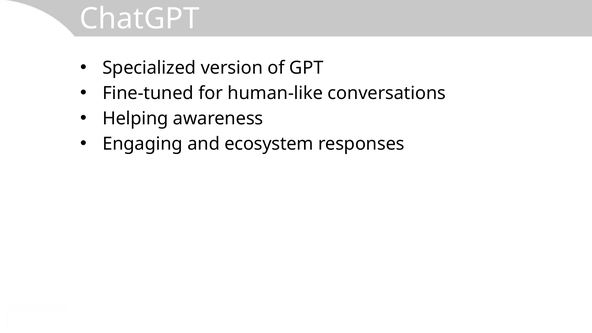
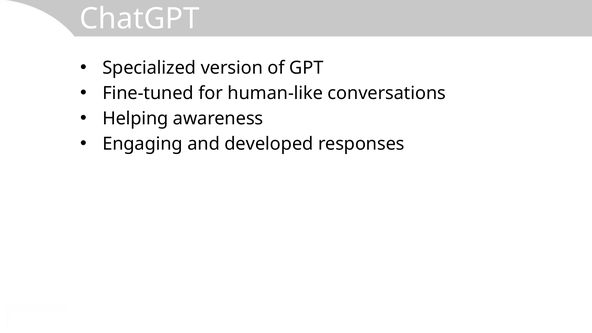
ecosystem: ecosystem -> developed
